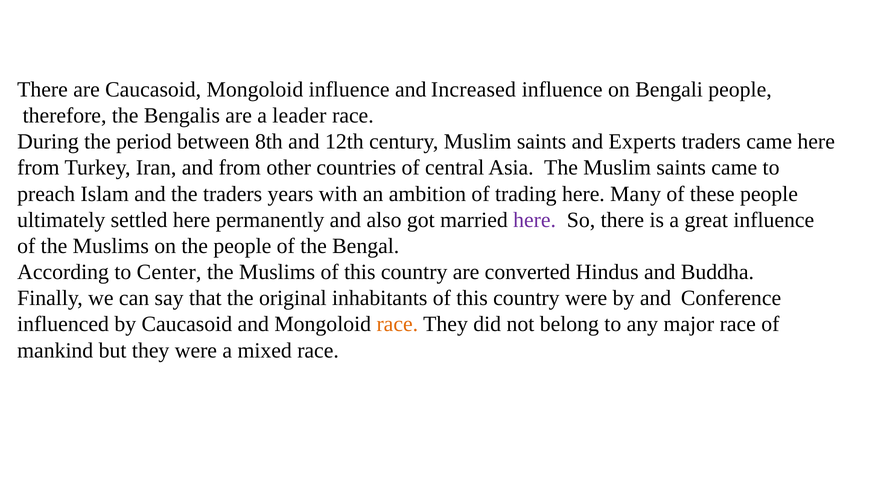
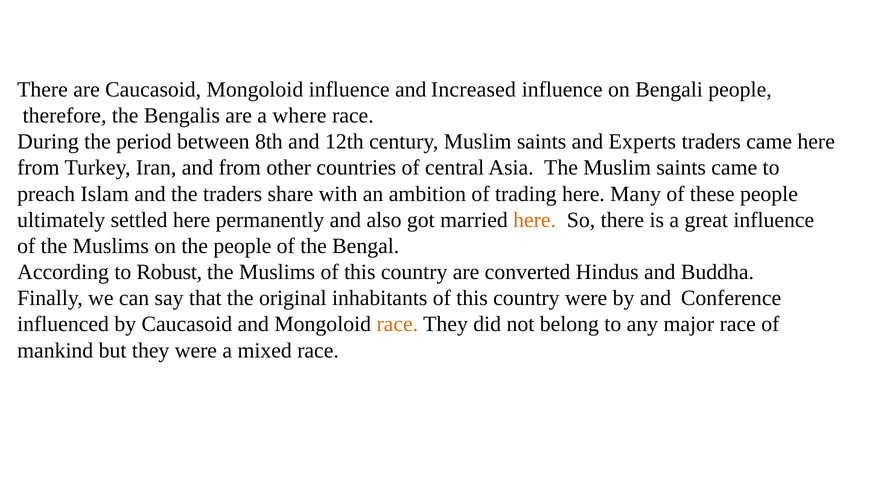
leader: leader -> where
years: years -> share
here at (535, 220) colour: purple -> orange
Center: Center -> Robust
